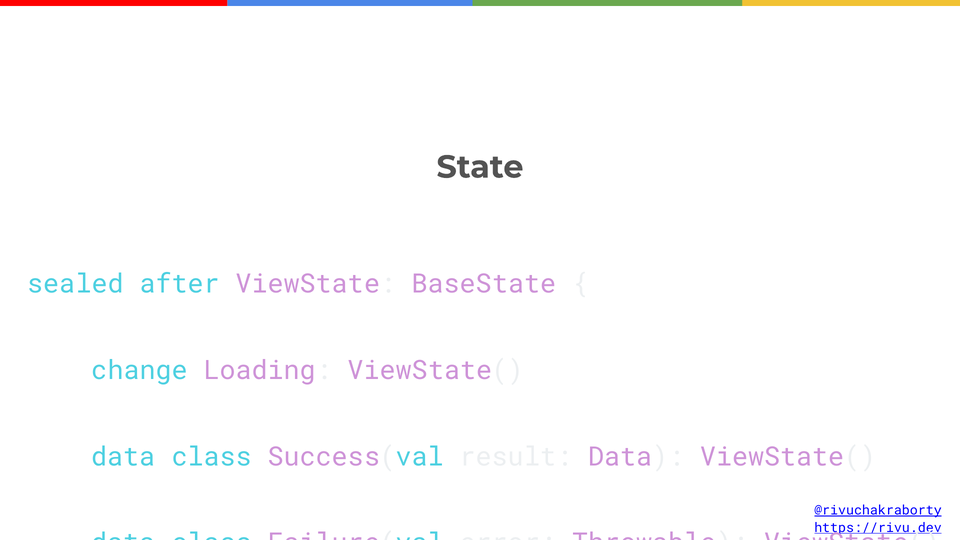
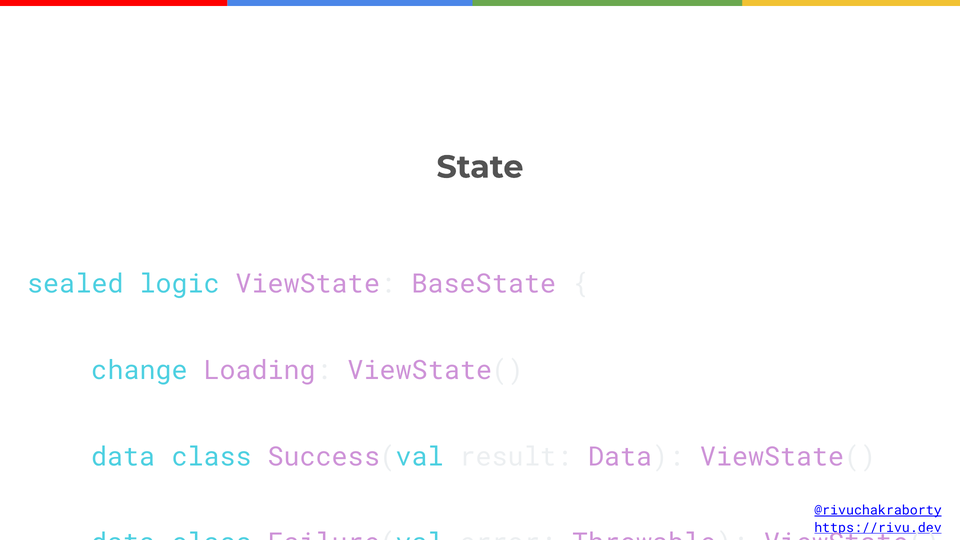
after: after -> logic
